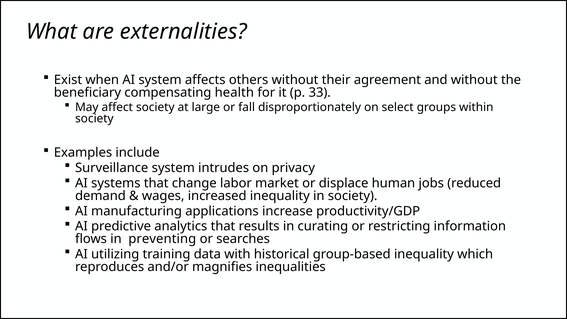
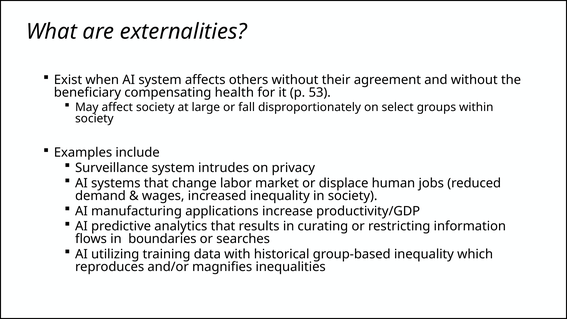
33: 33 -> 53
preventing: preventing -> boundaries
